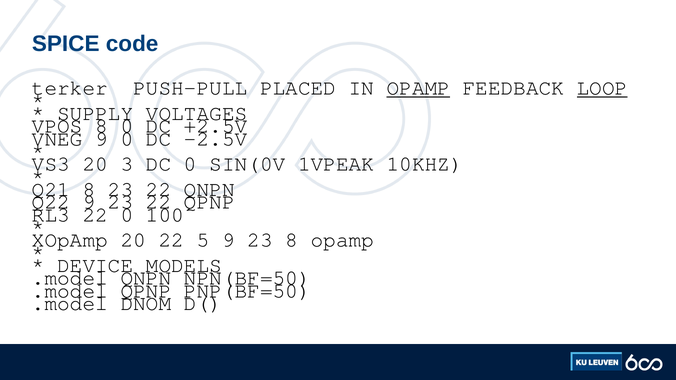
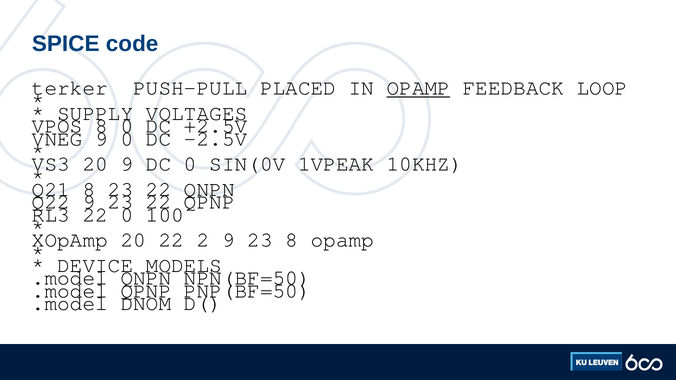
LOOP underline: present -> none
20 3: 3 -> 9
5: 5 -> 2
